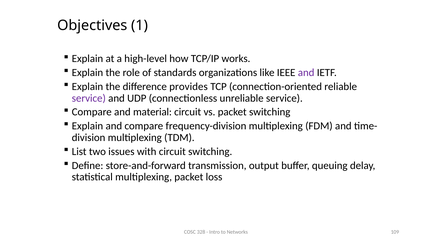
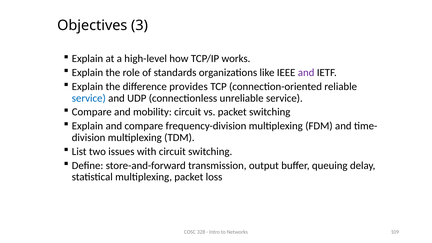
1: 1 -> 3
service at (89, 98) colour: purple -> blue
material: material -> mobility
